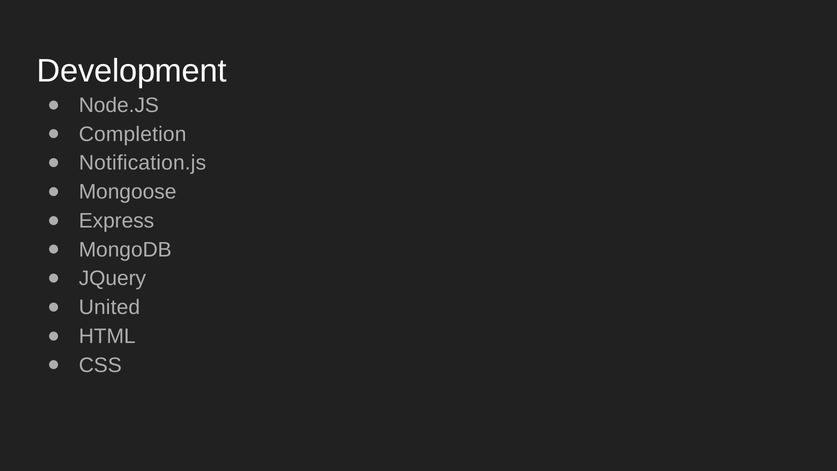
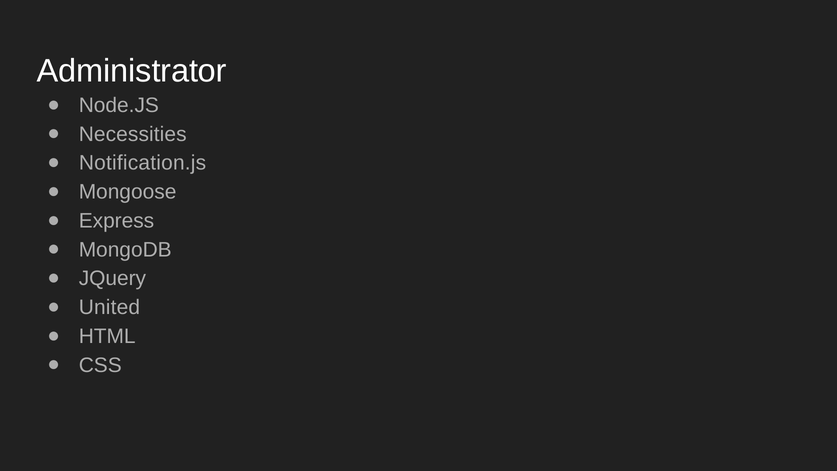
Development: Development -> Administrator
Completion: Completion -> Necessities
